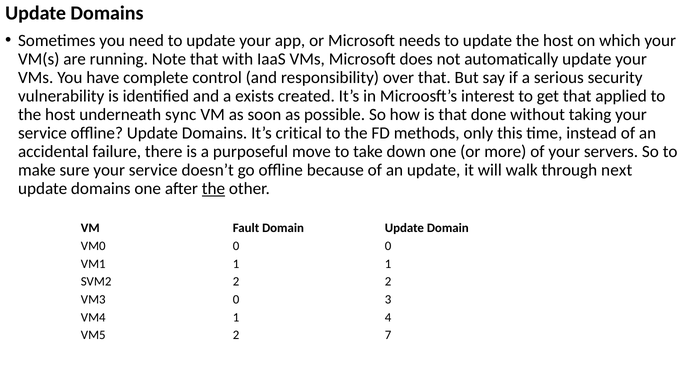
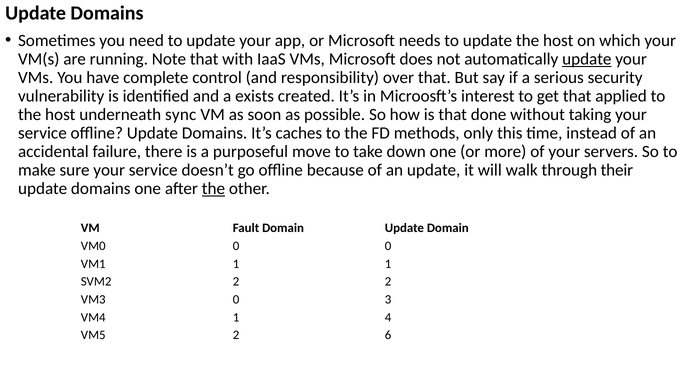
update at (587, 59) underline: none -> present
critical: critical -> caches
next: next -> their
7: 7 -> 6
